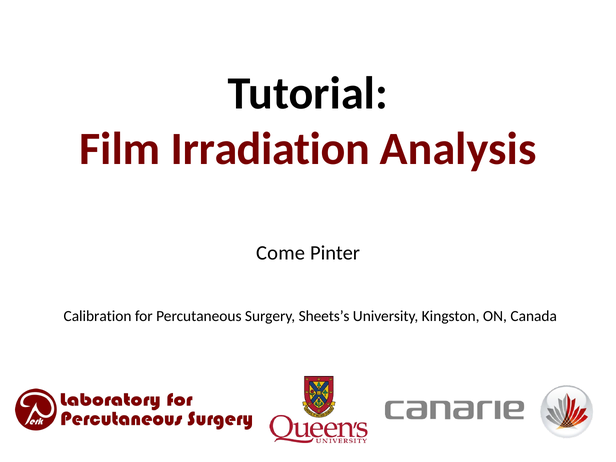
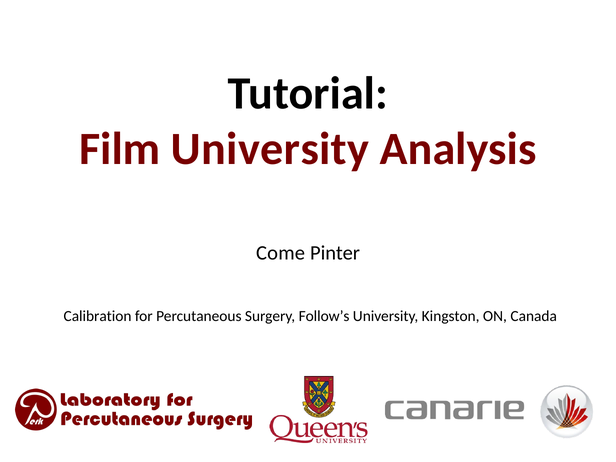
Film Irradiation: Irradiation -> University
Sheets’s: Sheets’s -> Follow’s
